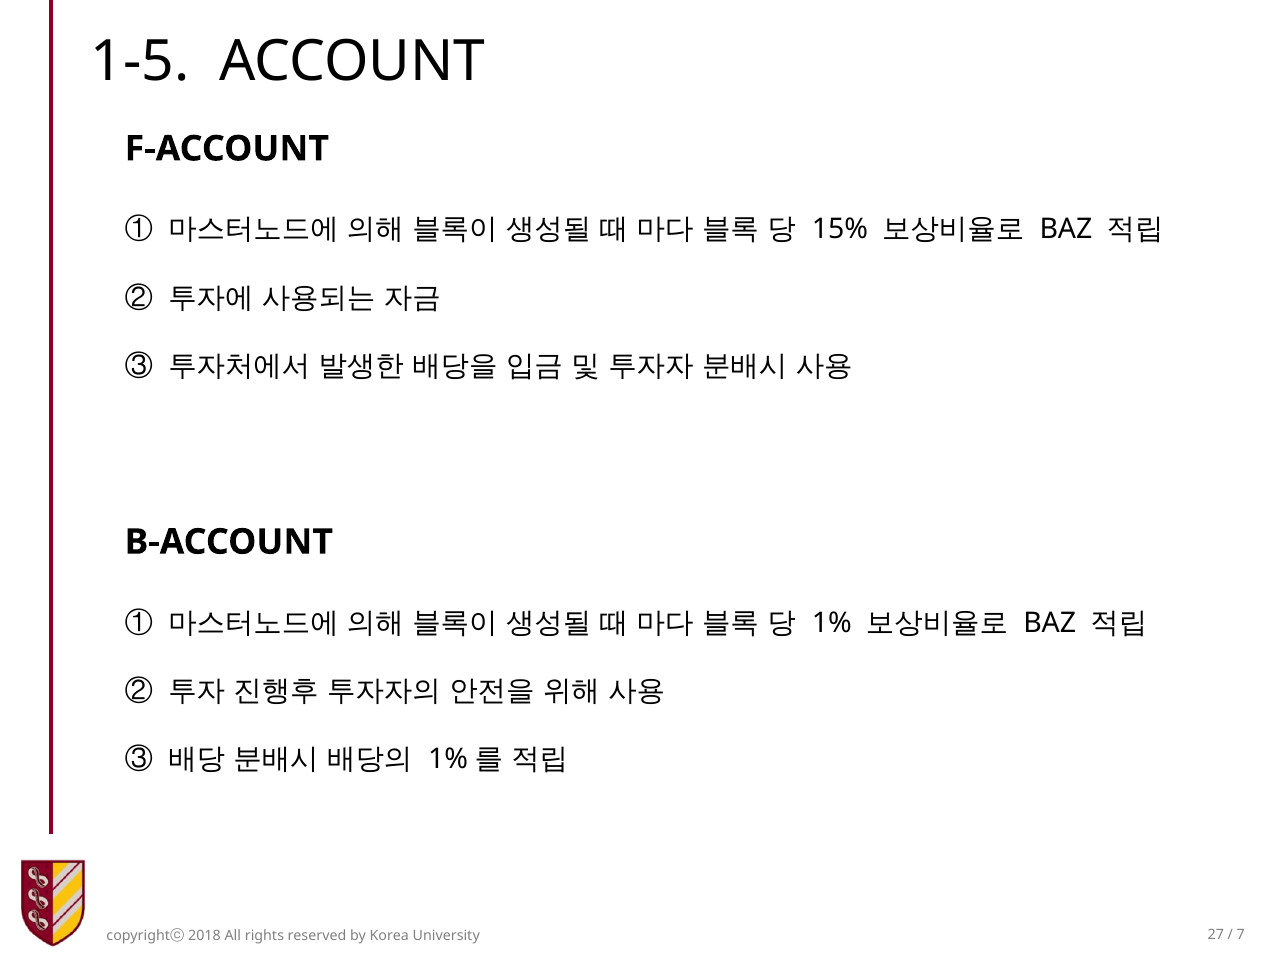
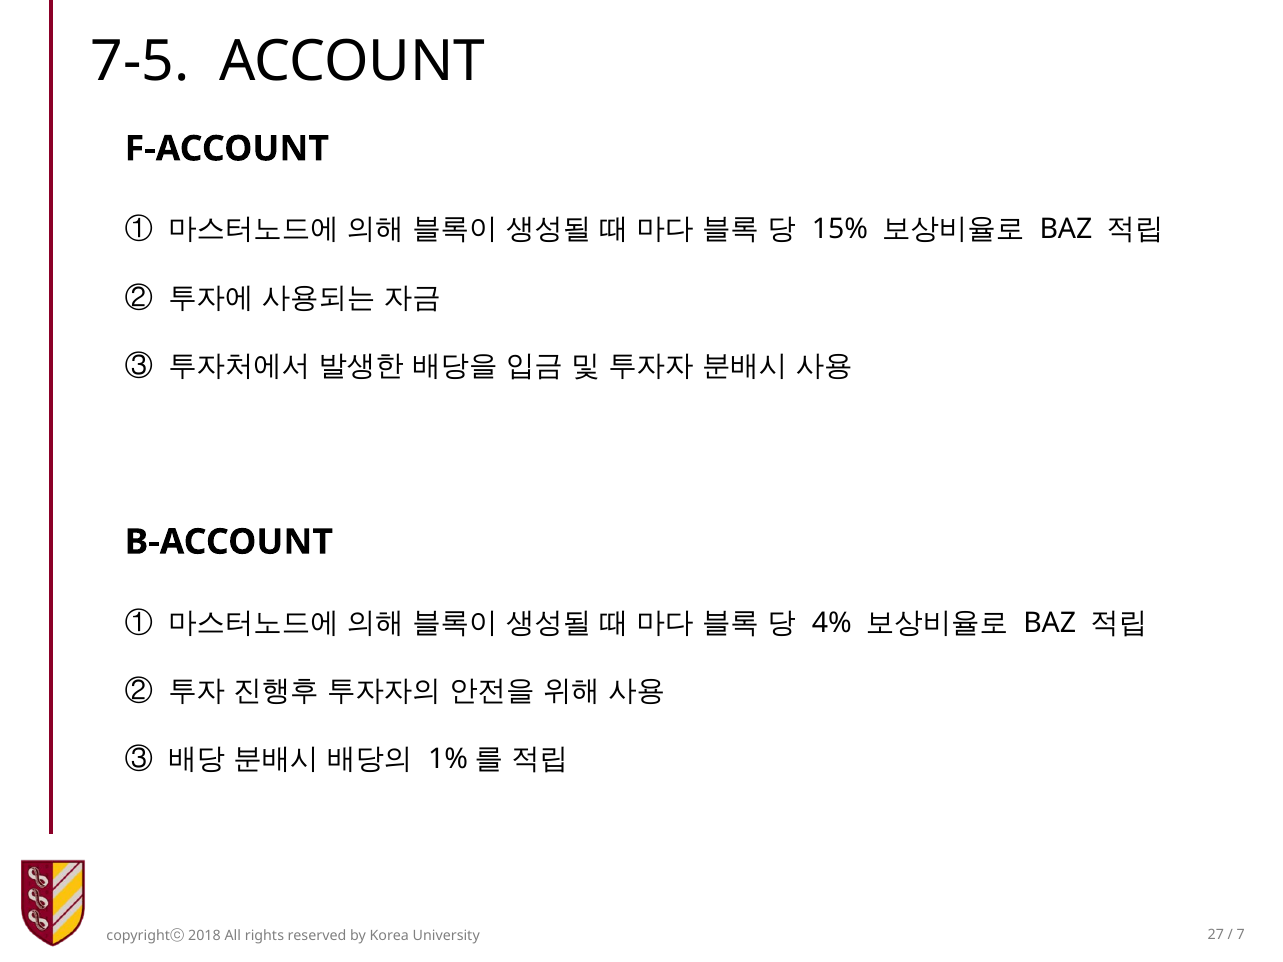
1-5: 1-5 -> 7-5
1%: 1% -> 4%
